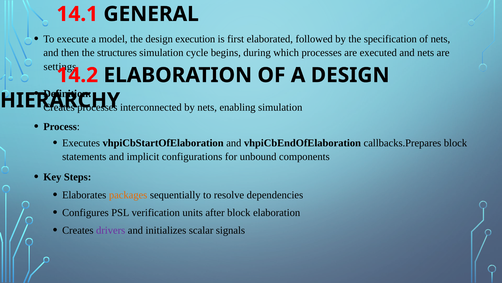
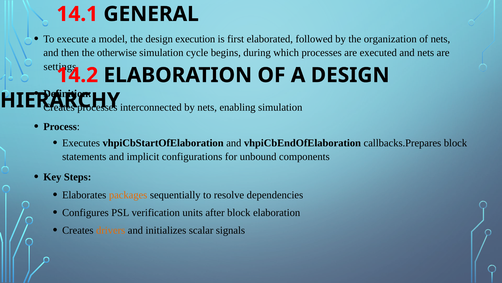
specification: specification -> organization
structures: structures -> otherwise
drivers colour: purple -> orange
